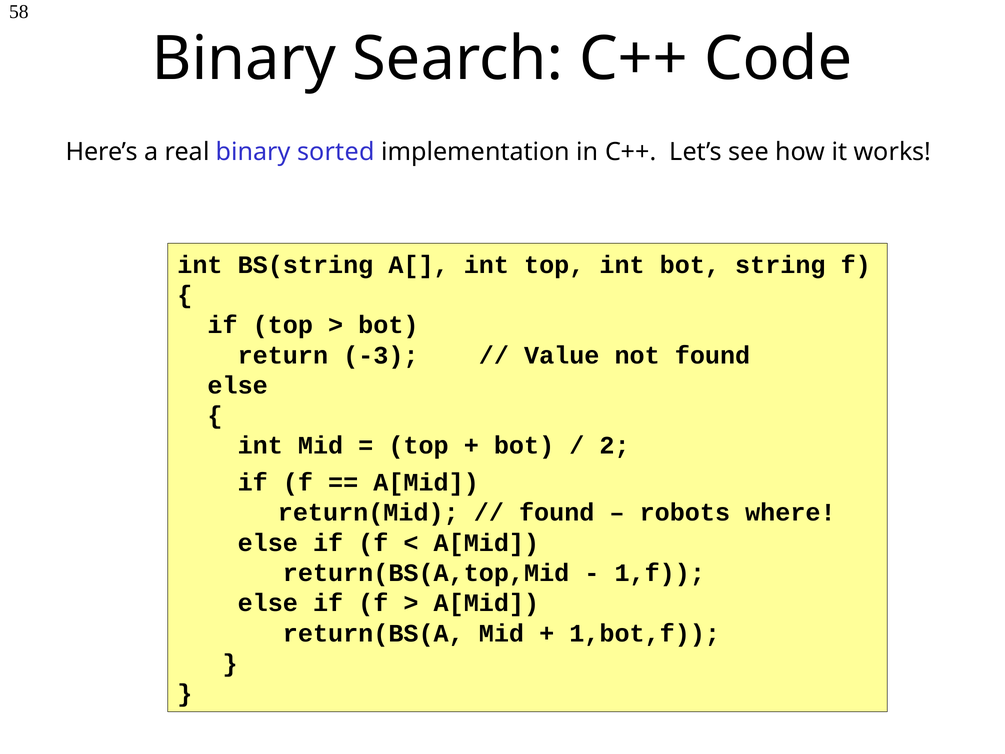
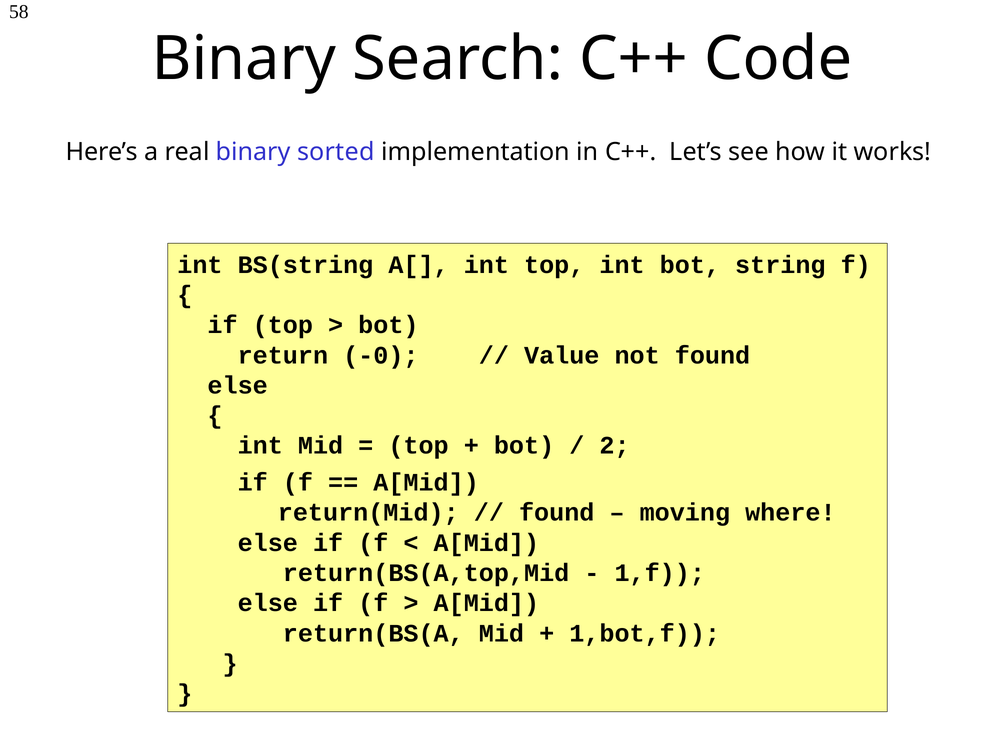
-3: -3 -> -0
robots: robots -> moving
